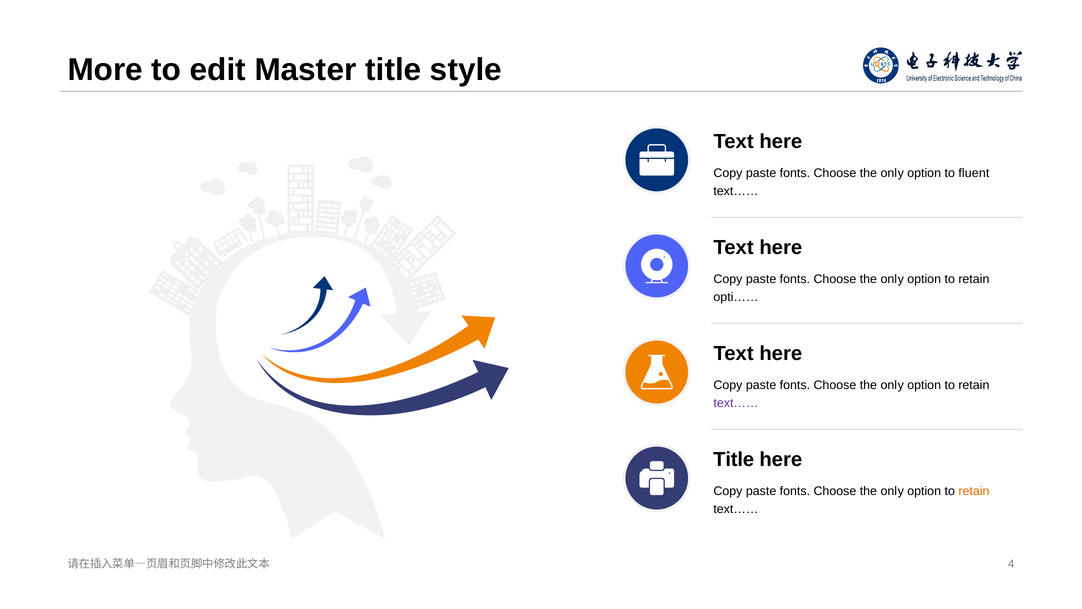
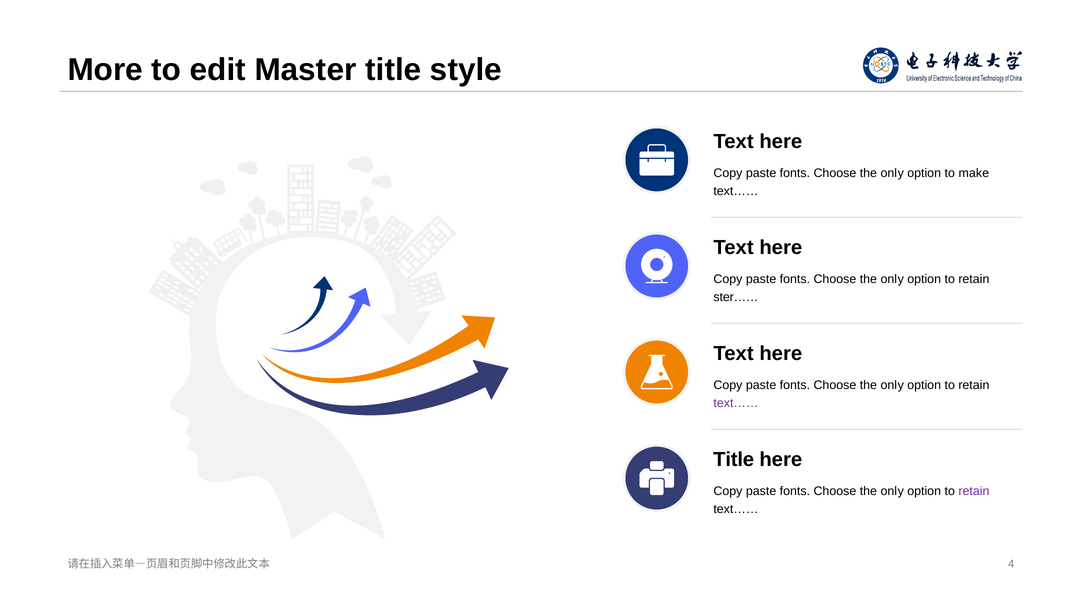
fluent: fluent -> make
opti……: opti…… -> ster……
retain at (974, 491) colour: orange -> purple
